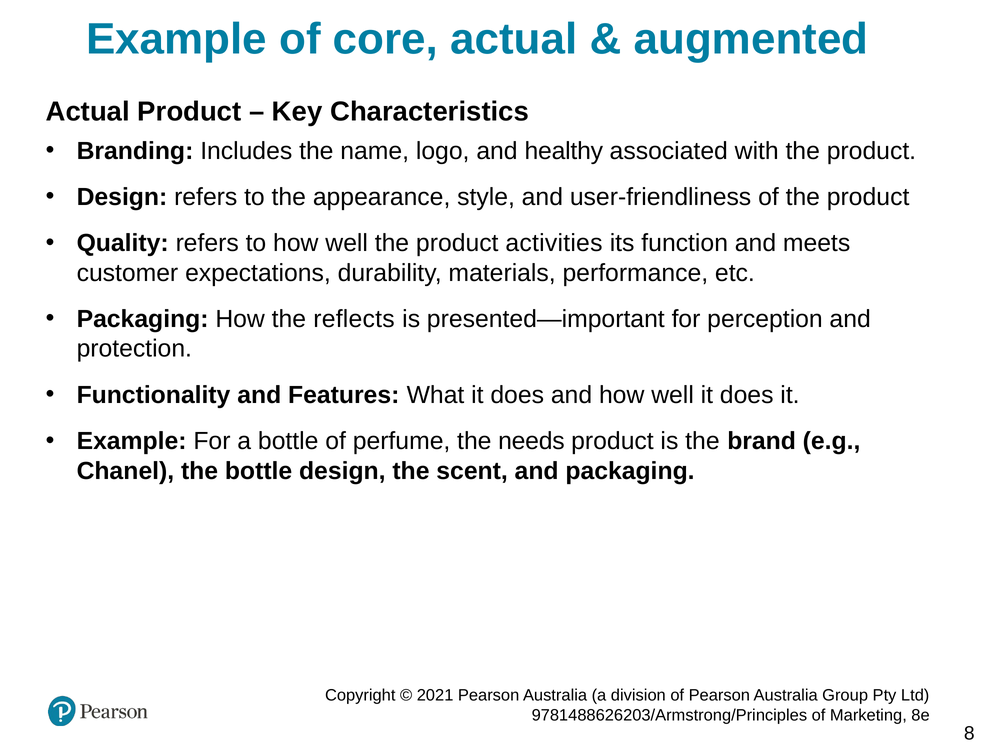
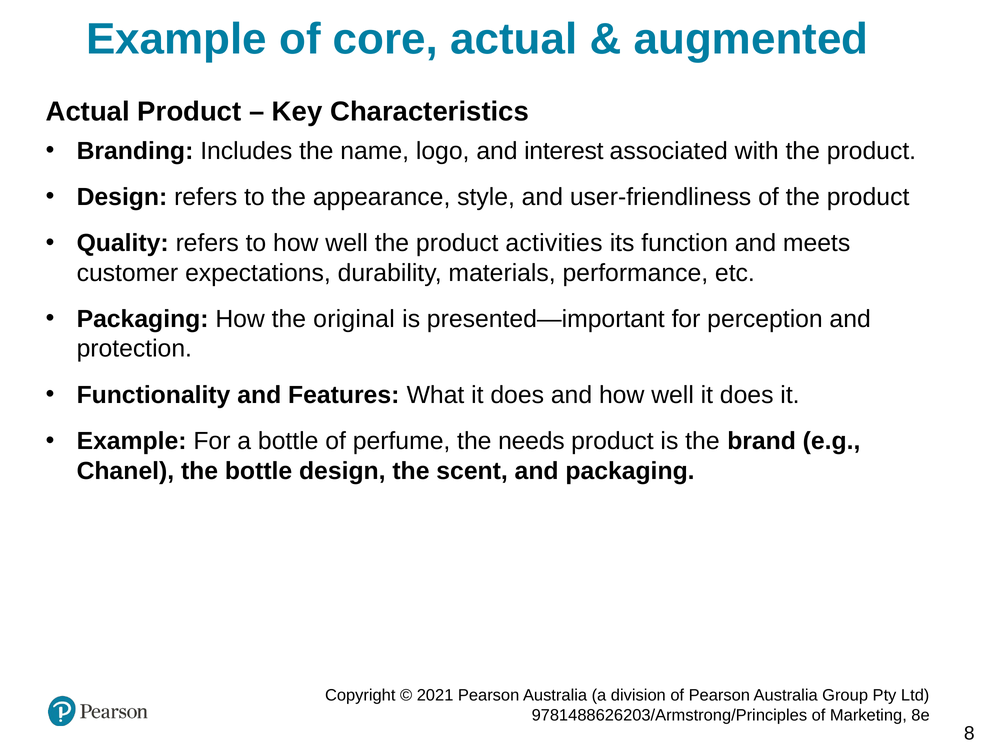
healthy: healthy -> interest
reflects: reflects -> original
